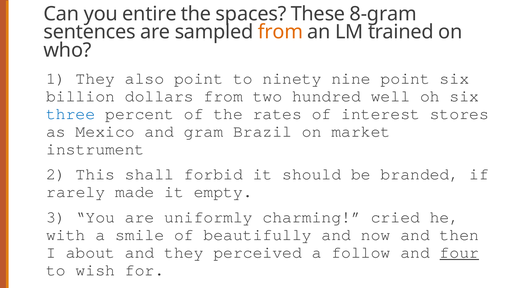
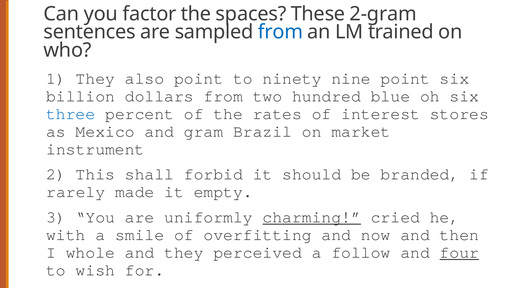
entire: entire -> factor
8-gram: 8-gram -> 2-gram
from at (280, 32) colour: orange -> blue
well: well -> blue
charming underline: none -> present
beautifully: beautifully -> overfitting
about: about -> whole
